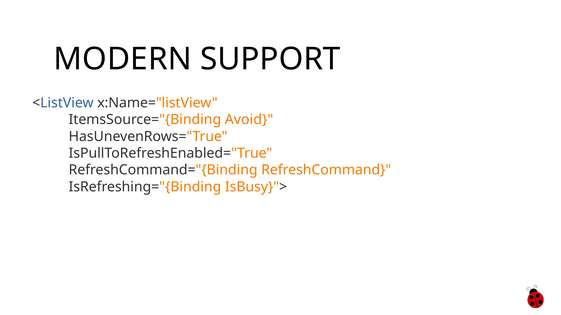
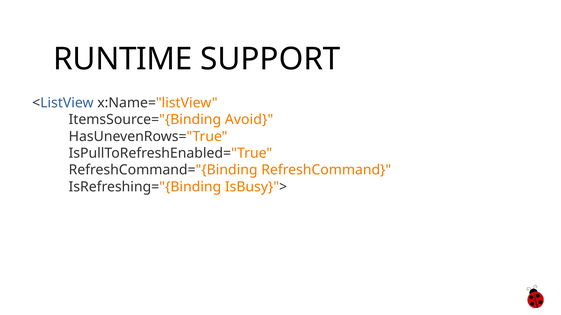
MODERN: MODERN -> RUNTIME
